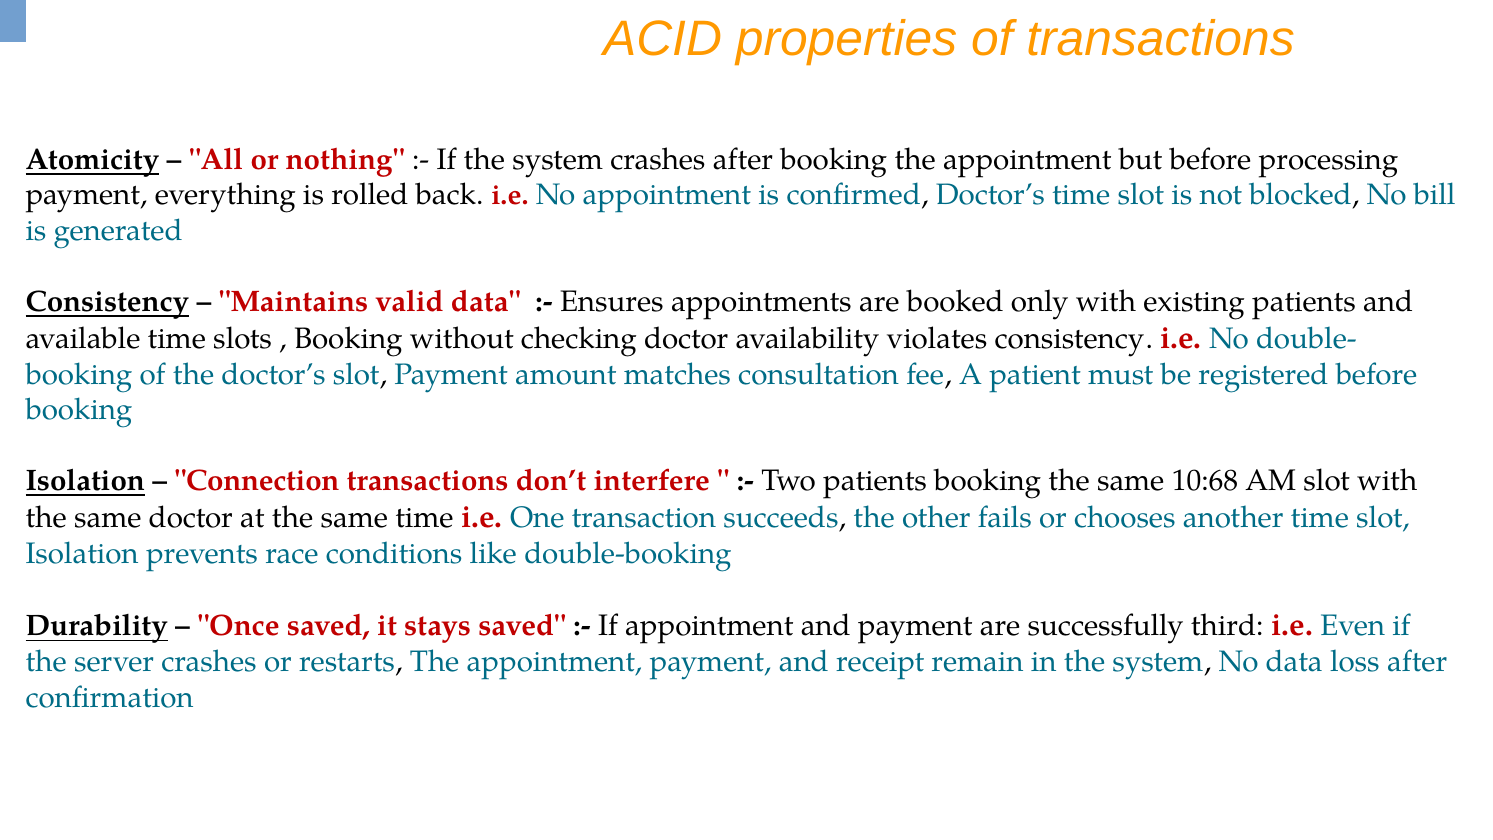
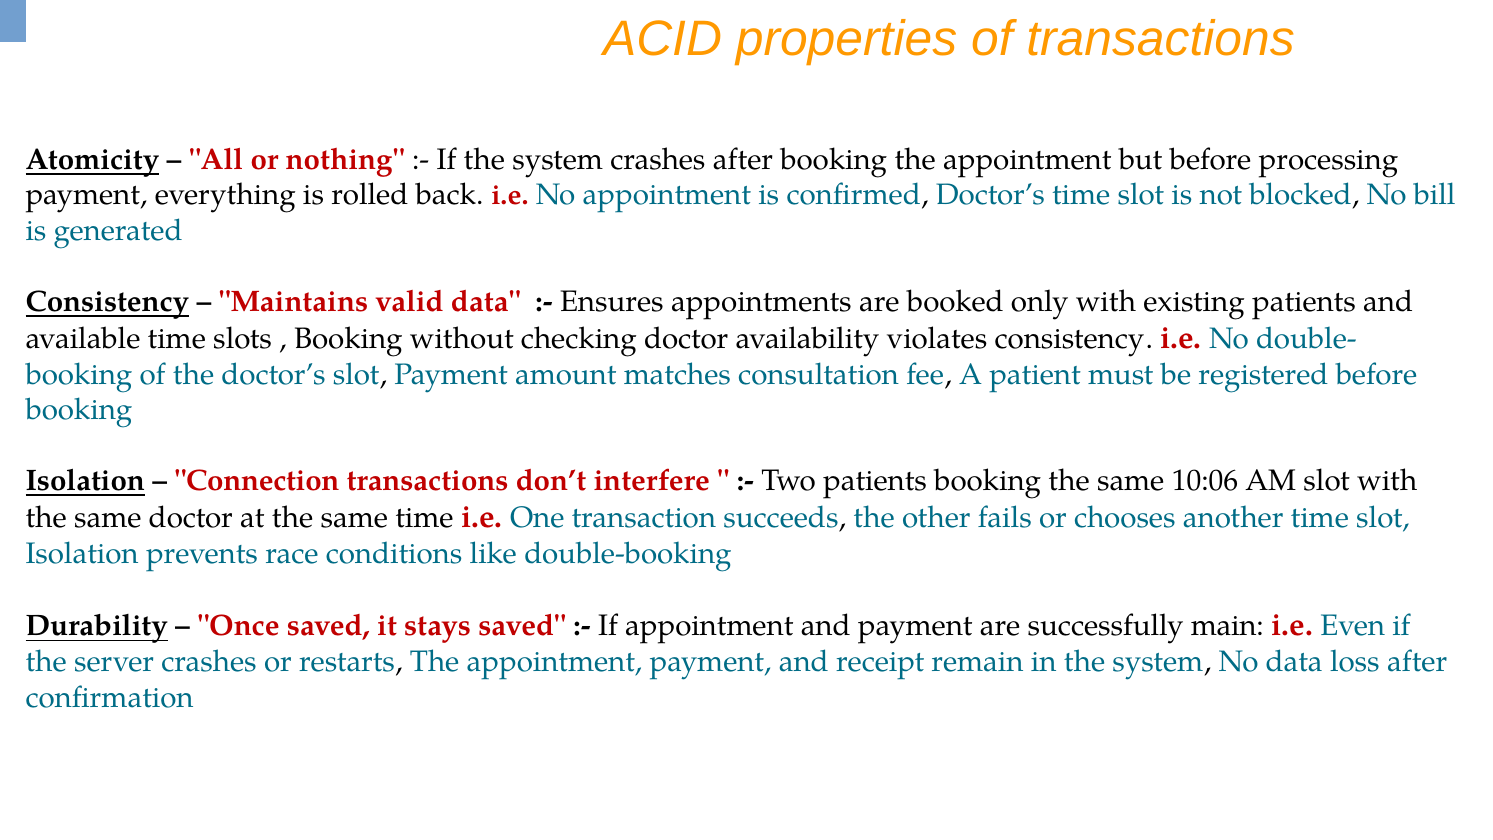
10:68: 10:68 -> 10:06
third: third -> main
